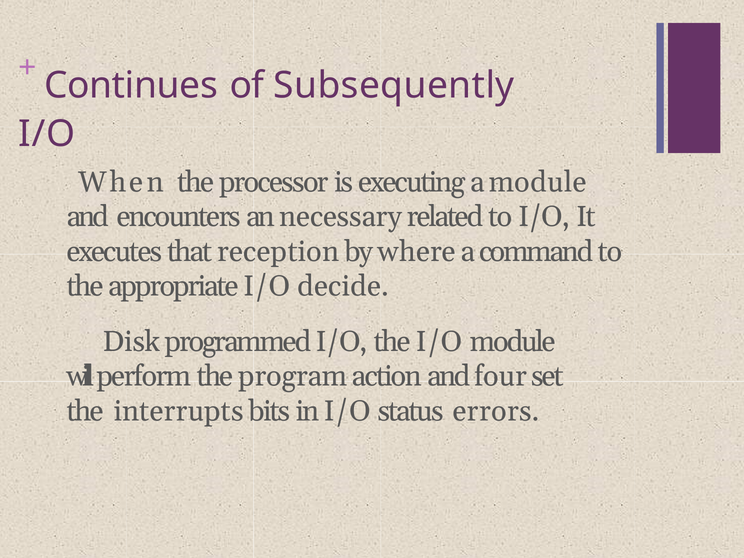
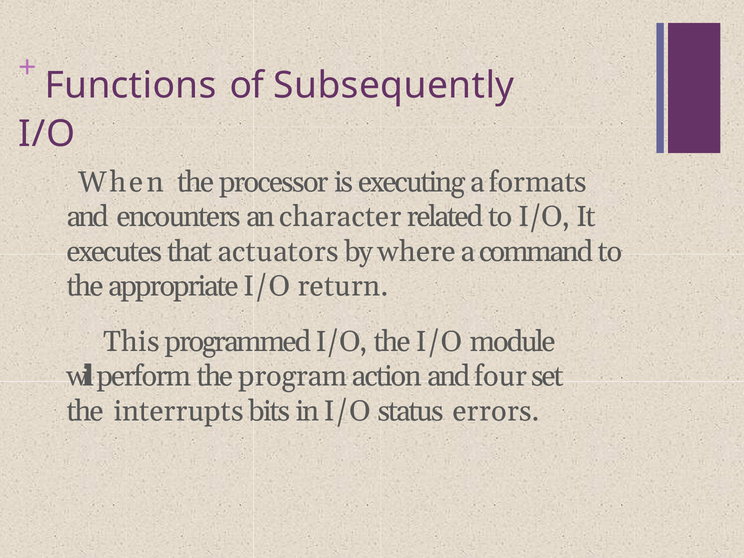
Continues: Continues -> Functions
a module: module -> formats
necessary: necessary -> character
reception: reception -> actuators
decide: decide -> return
Disk: Disk -> This
